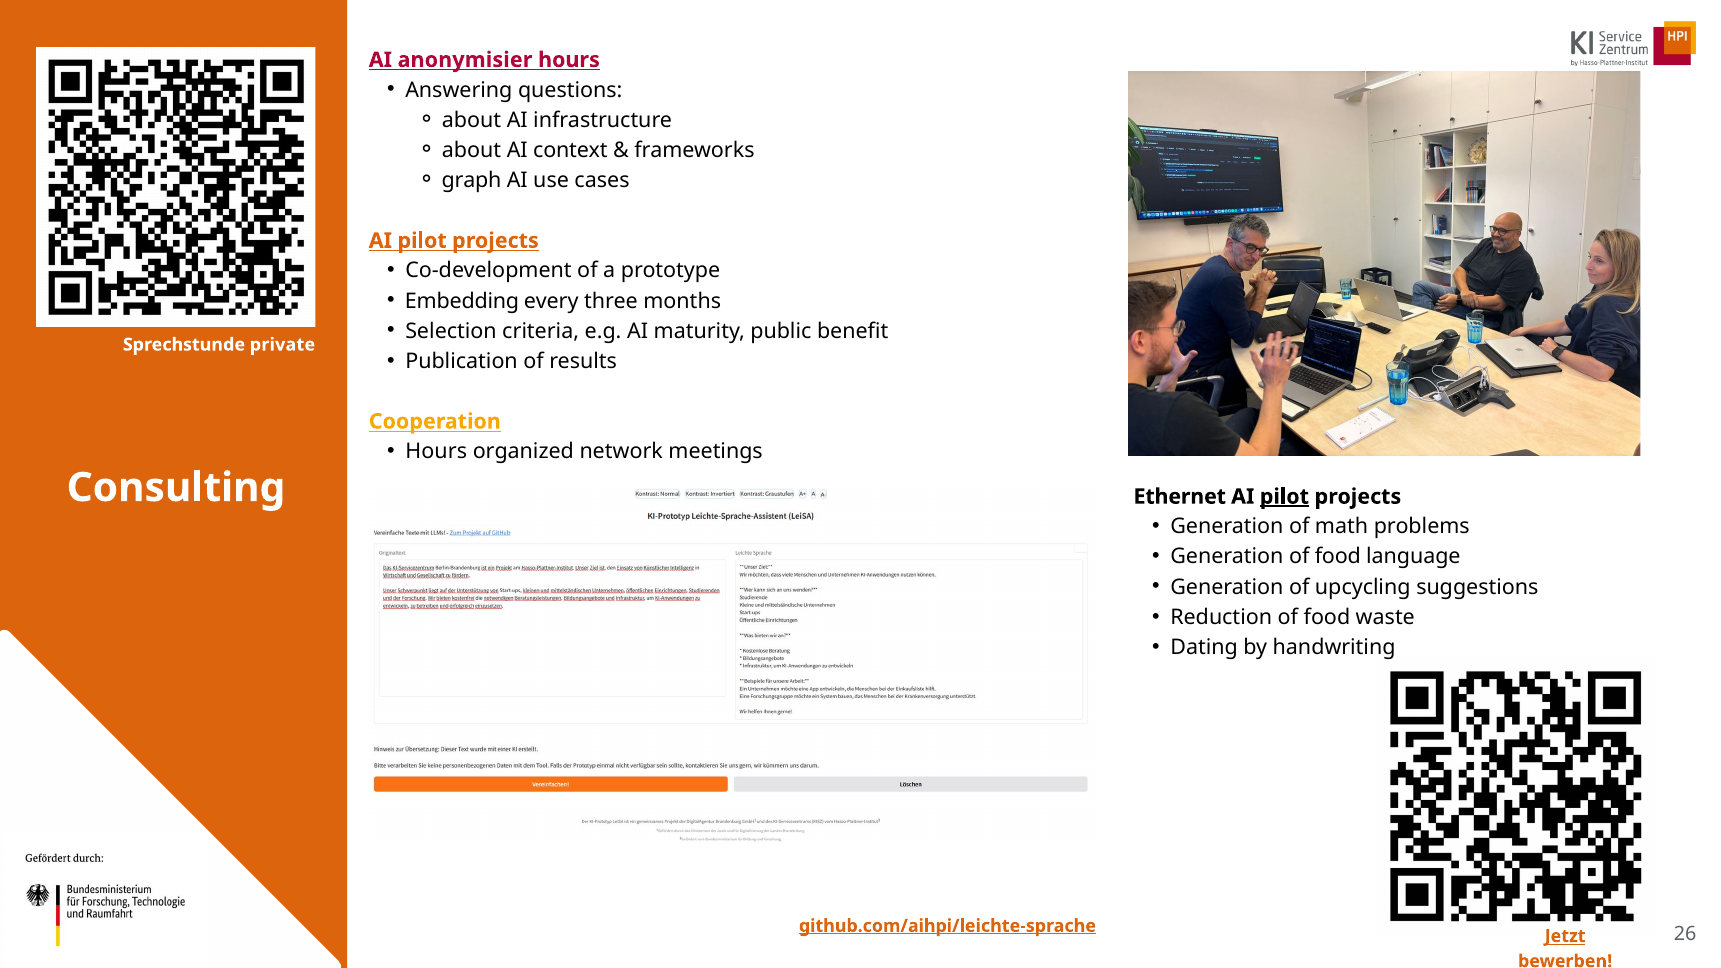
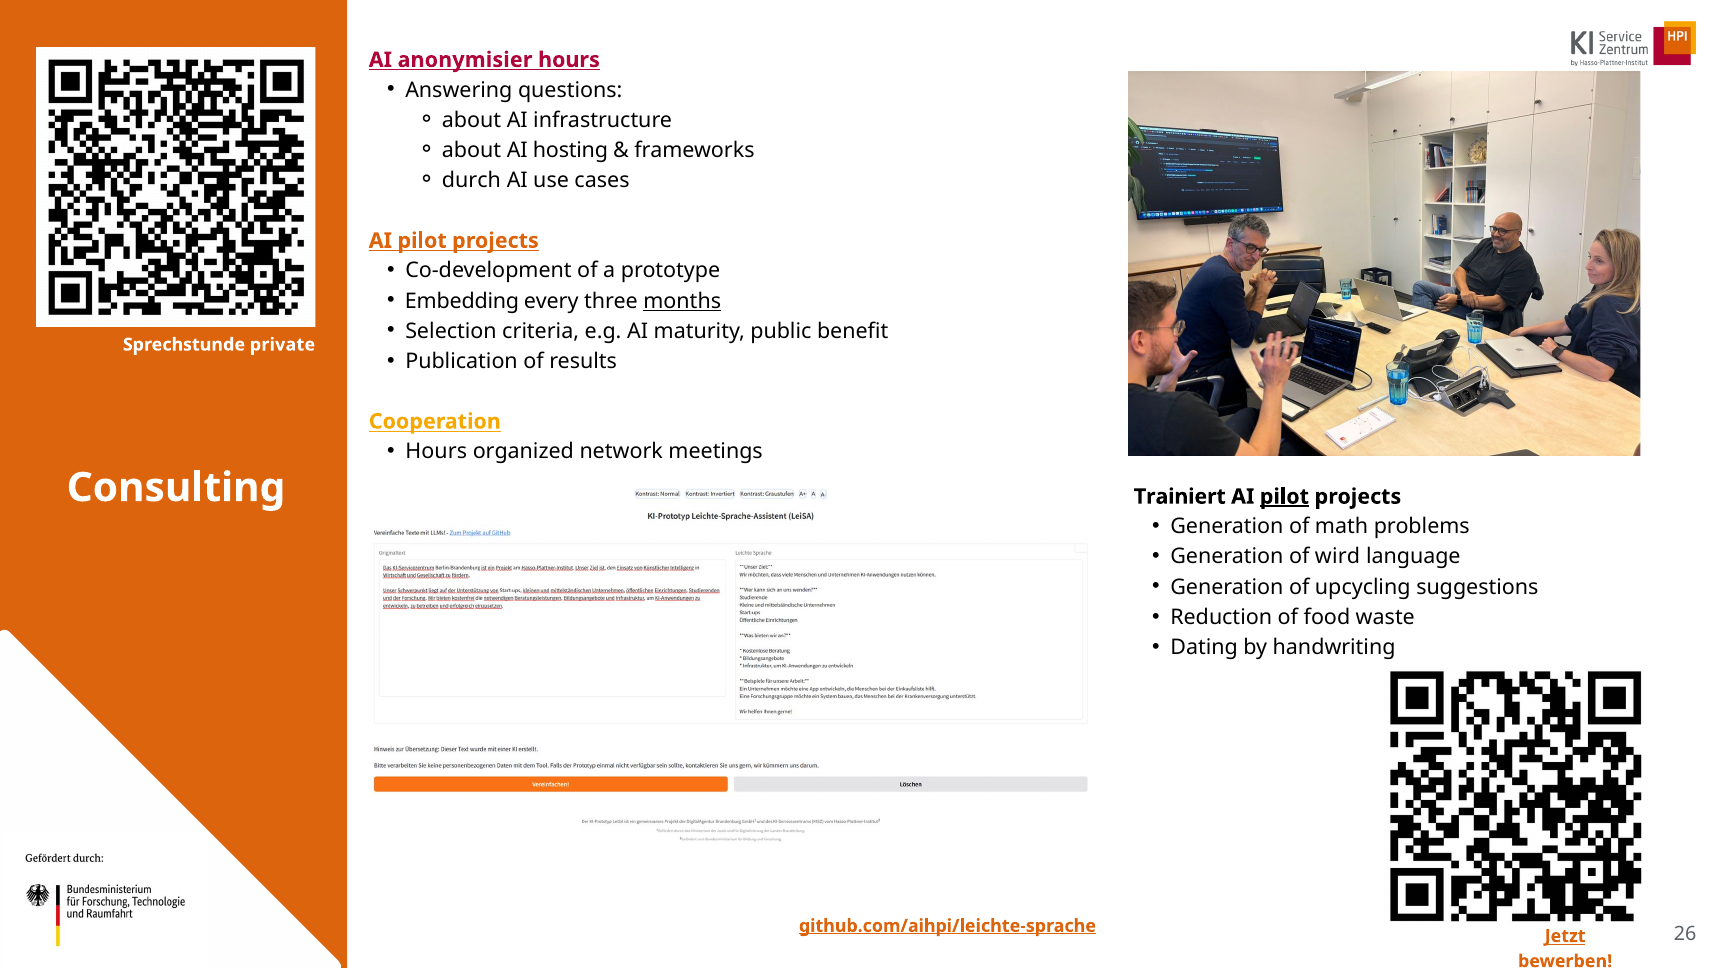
context: context -> hosting
graph: graph -> durch
months underline: none -> present
Ethernet: Ethernet -> Trainiert
Generation of food: food -> wird
